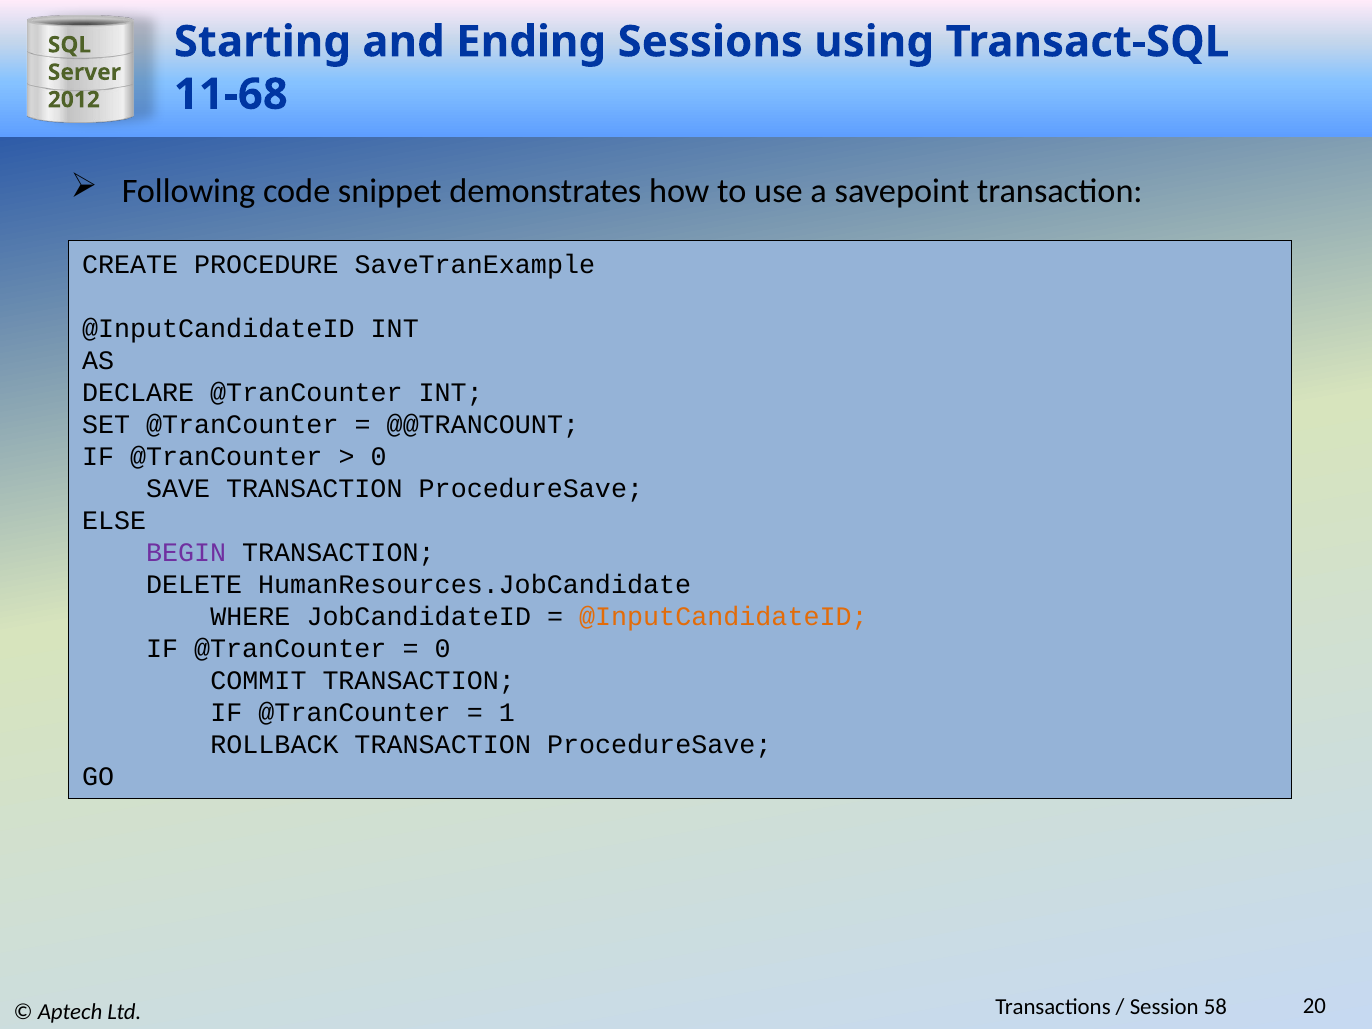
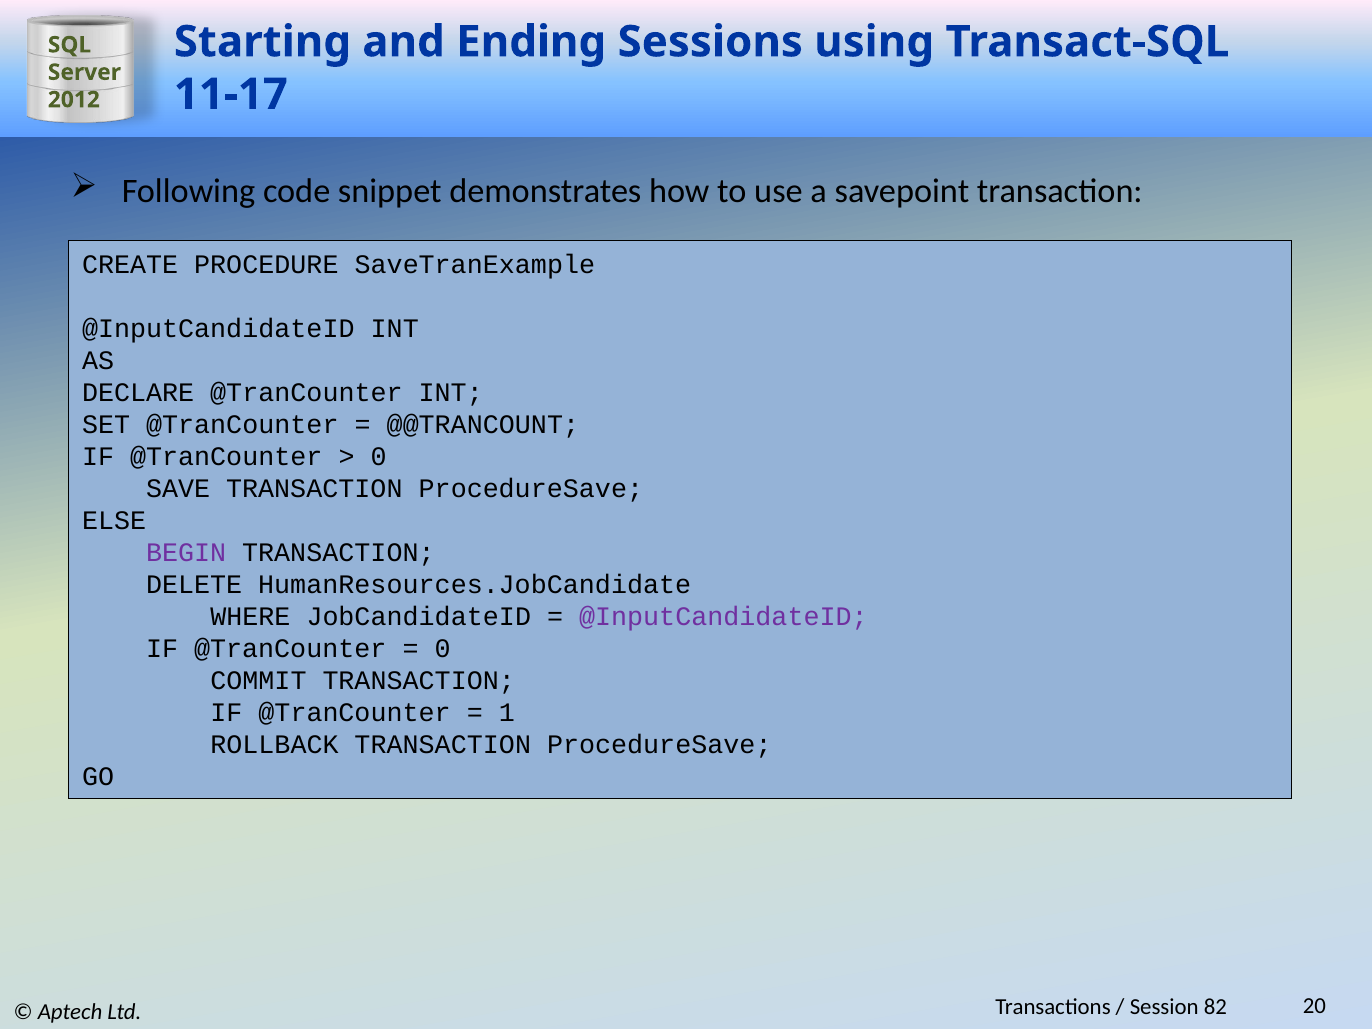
11-68: 11-68 -> 11-17
@InputCandidateID at (723, 617) colour: orange -> purple
58: 58 -> 82
